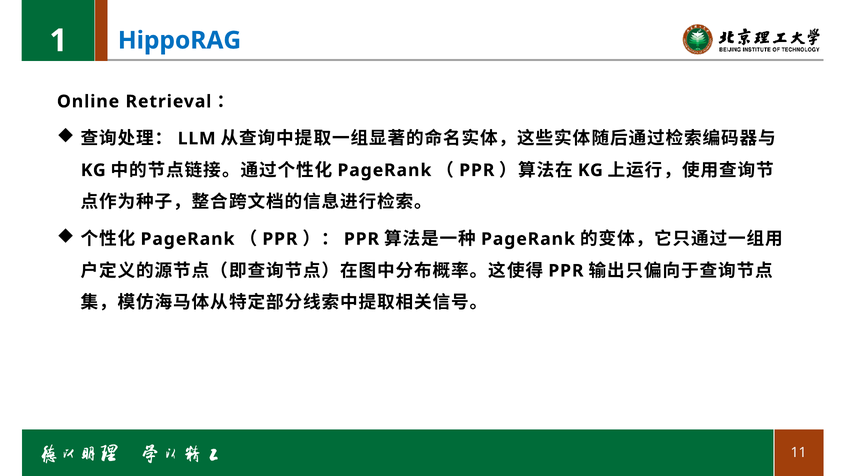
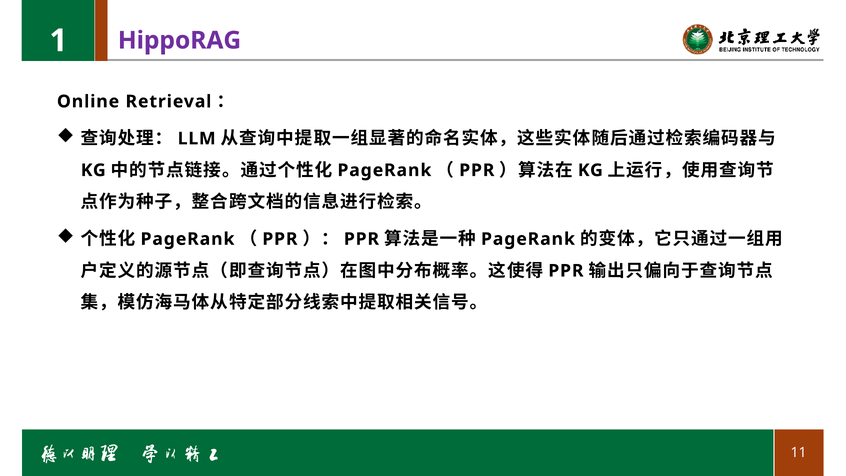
HippoRAG colour: blue -> purple
